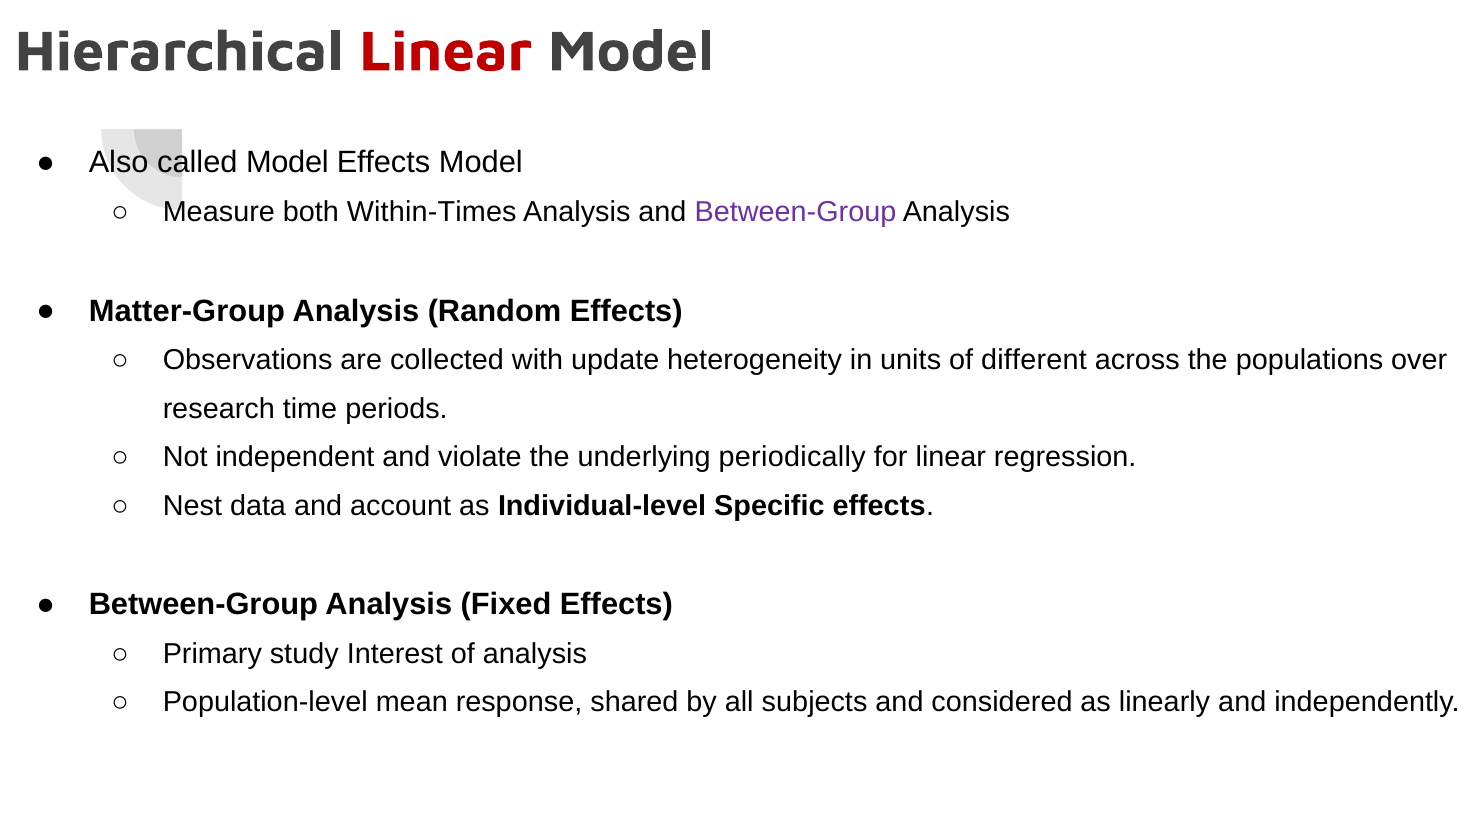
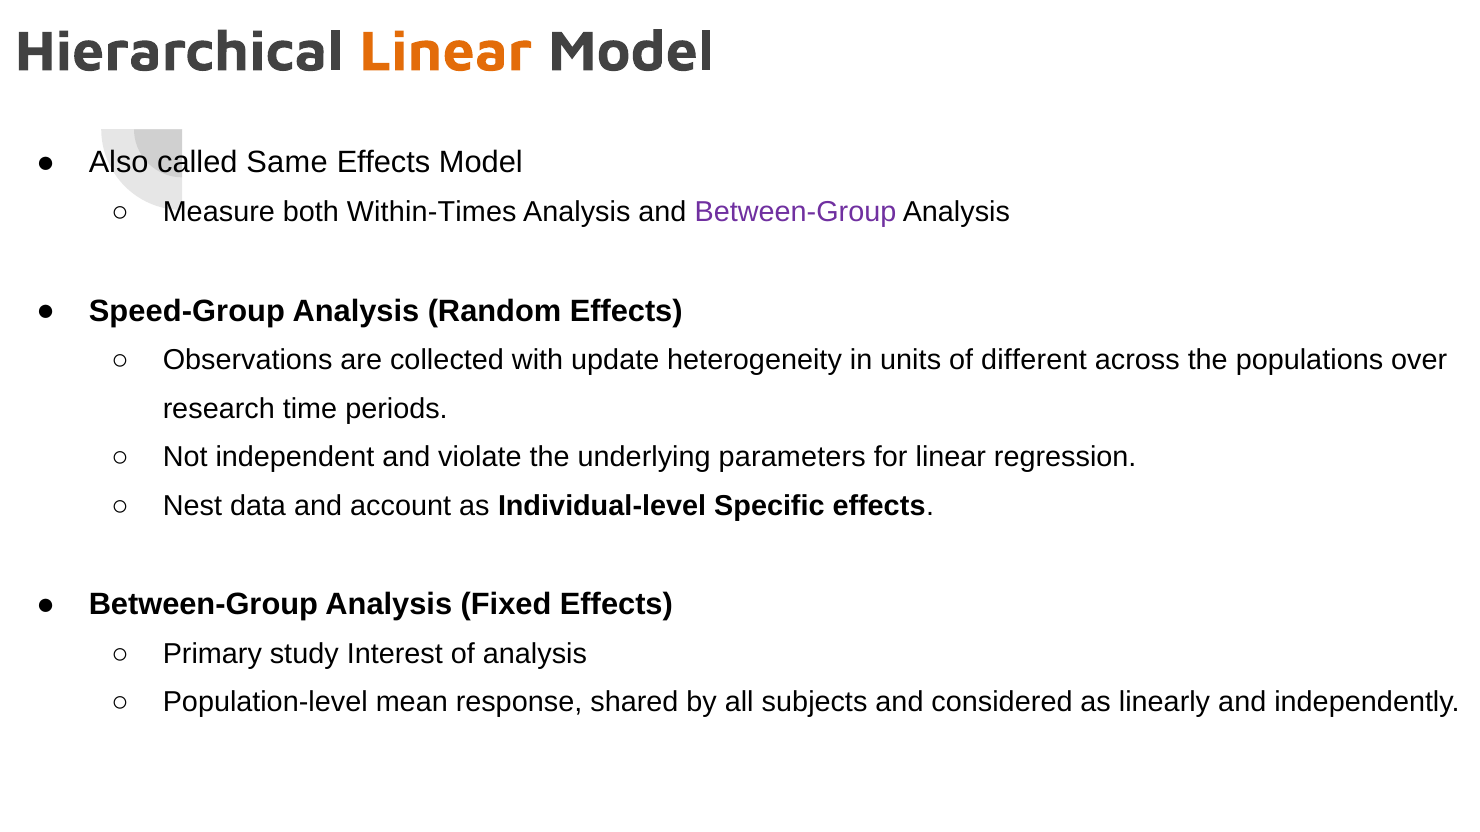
Linear at (446, 51) colour: red -> orange
called Model: Model -> Same
Matter-Group: Matter-Group -> Speed-Group
periodically: periodically -> parameters
